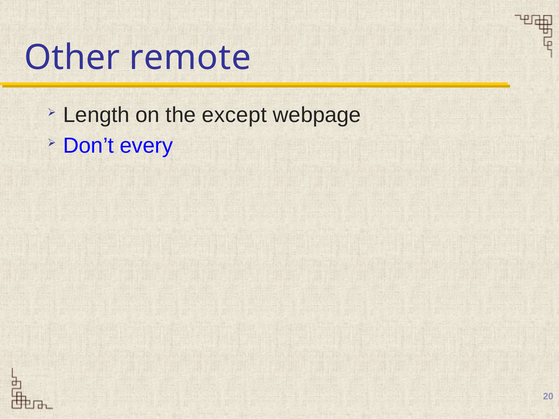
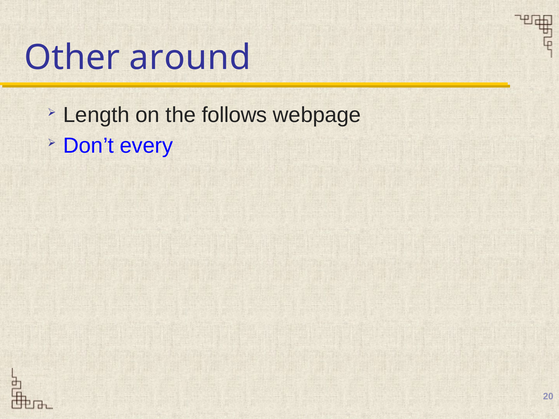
remote: remote -> around
except: except -> follows
